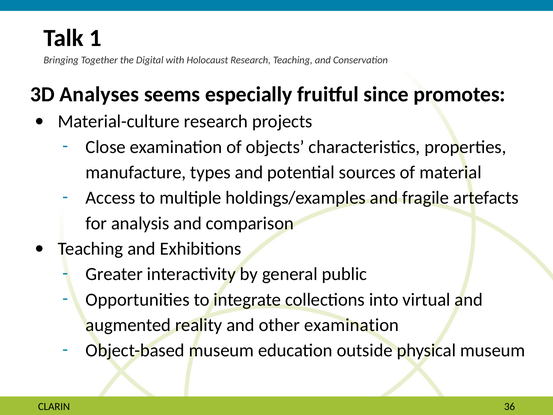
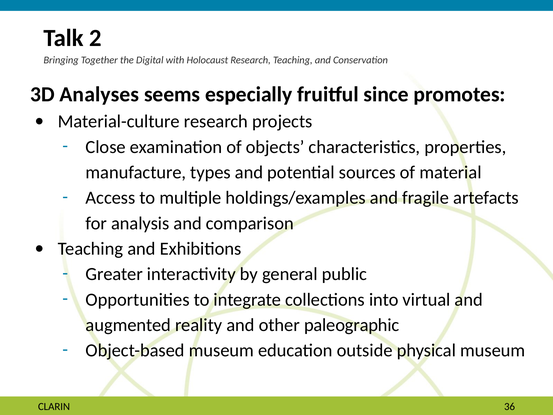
1: 1 -> 2
other examination: examination -> paleographic
